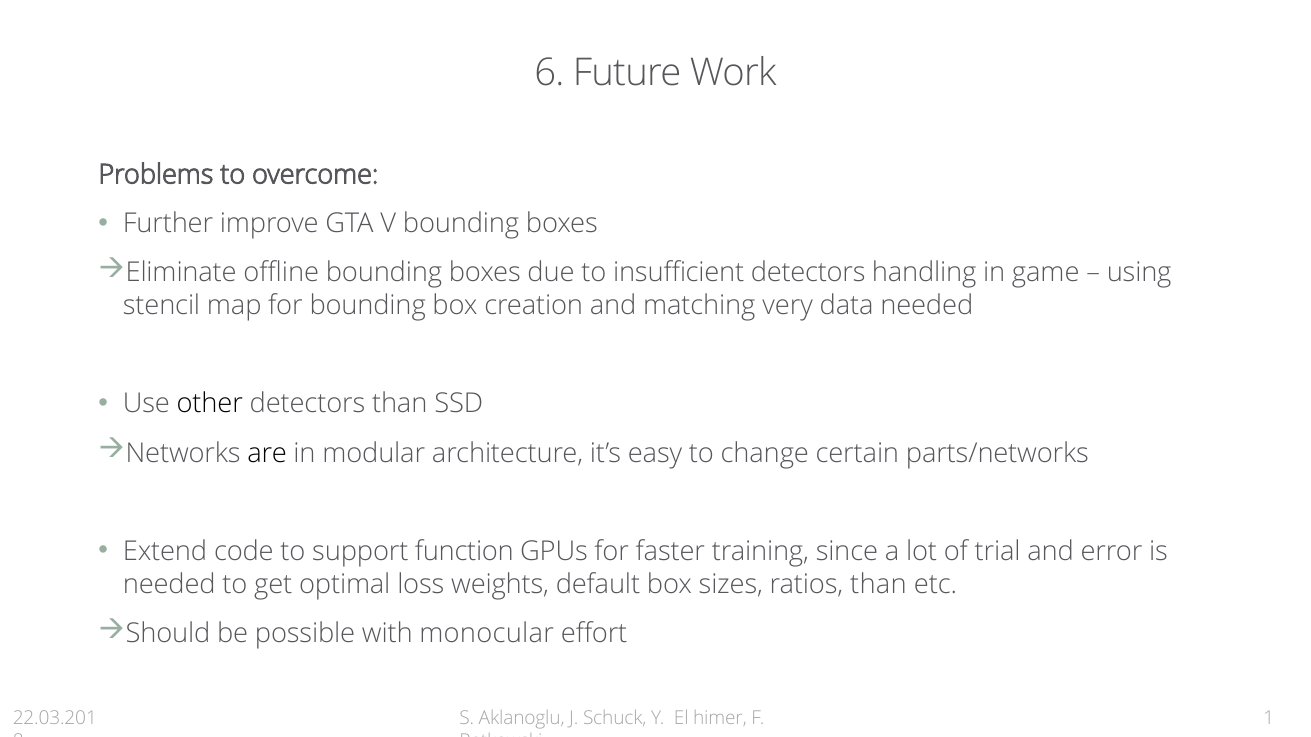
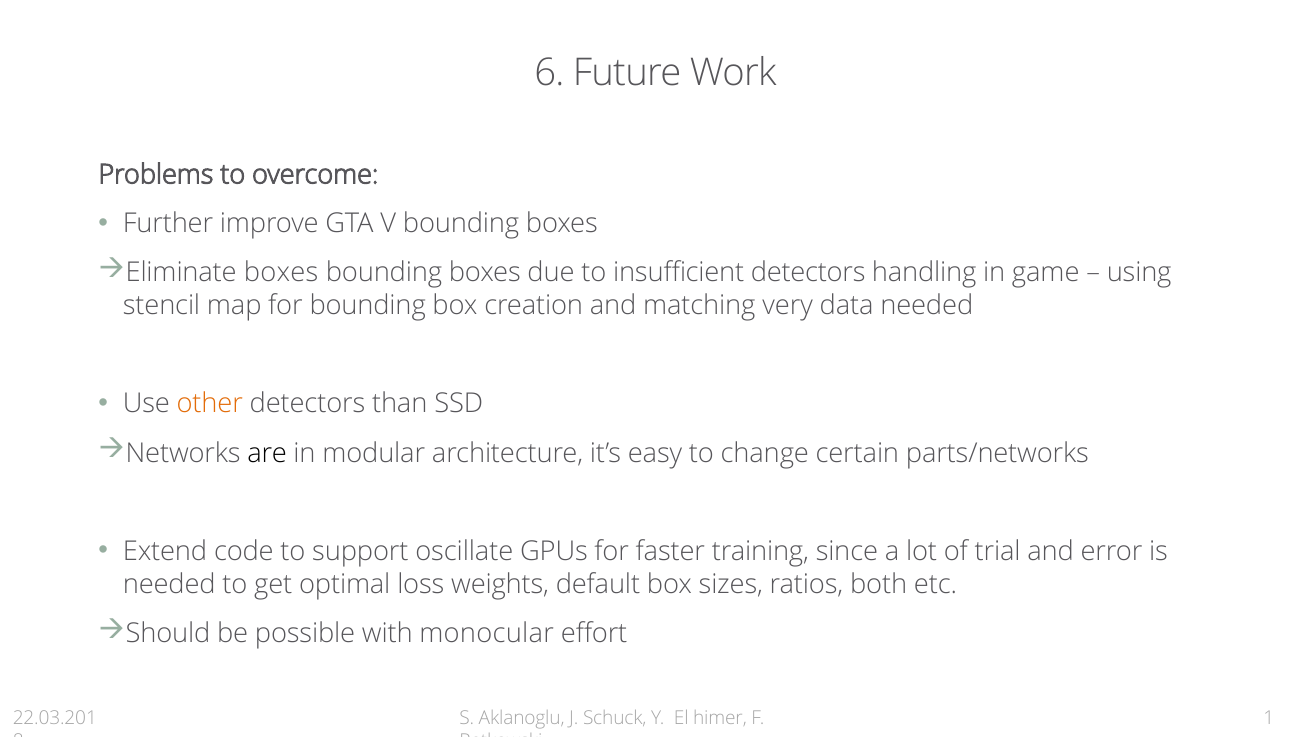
Eliminate offline: offline -> boxes
other colour: black -> orange
function: function -> oscillate
ratios than: than -> both
